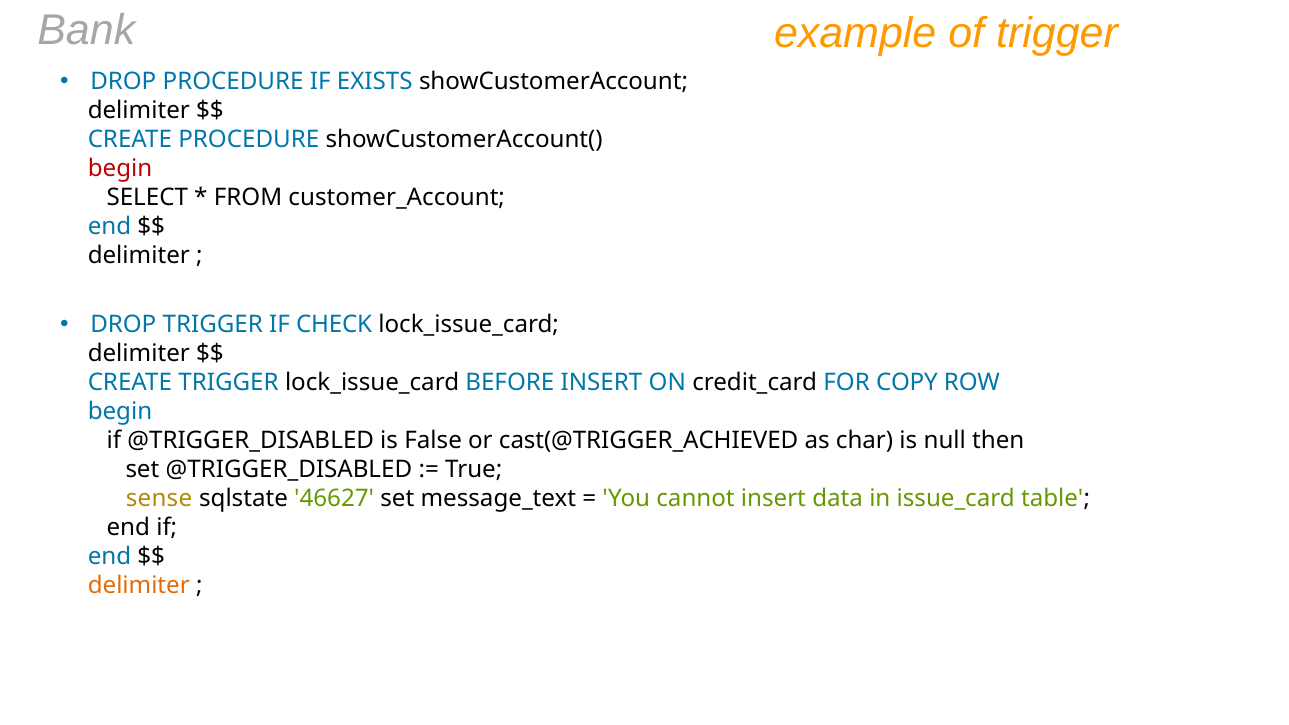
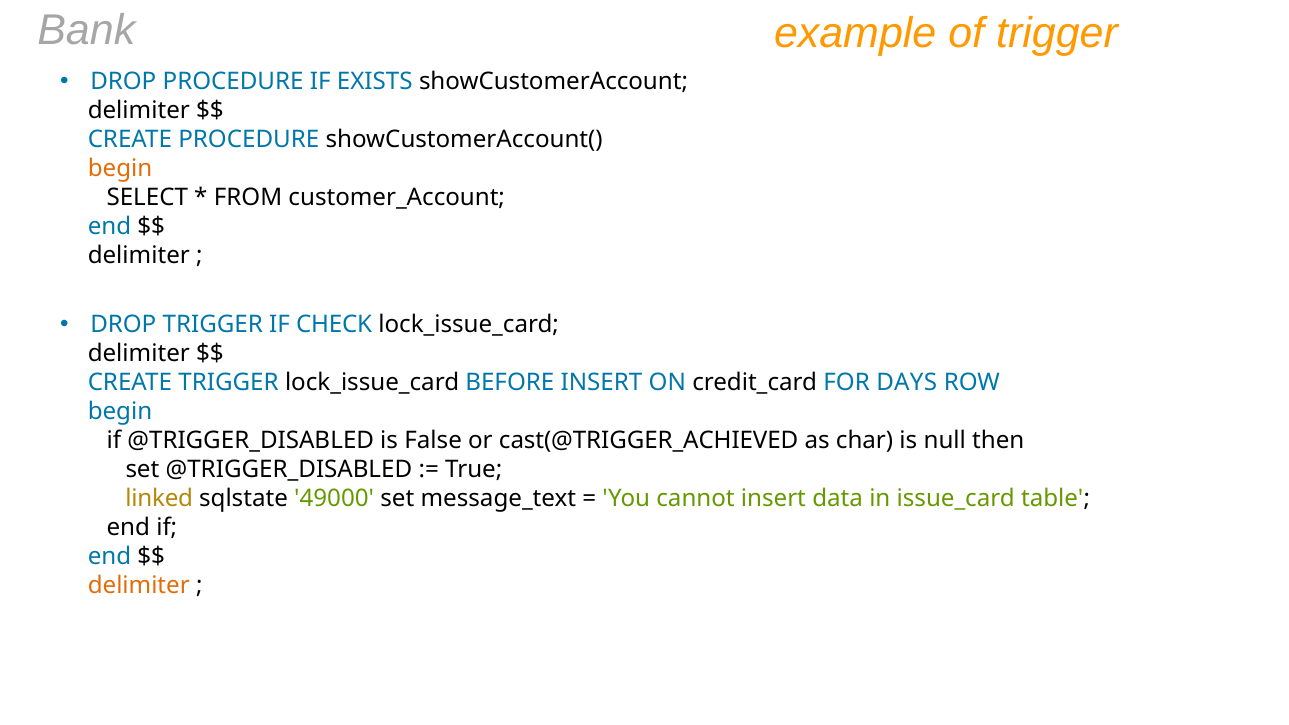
begin at (120, 168) colour: red -> orange
COPY: COPY -> DAYS
sense: sense -> linked
46627: 46627 -> 49000
